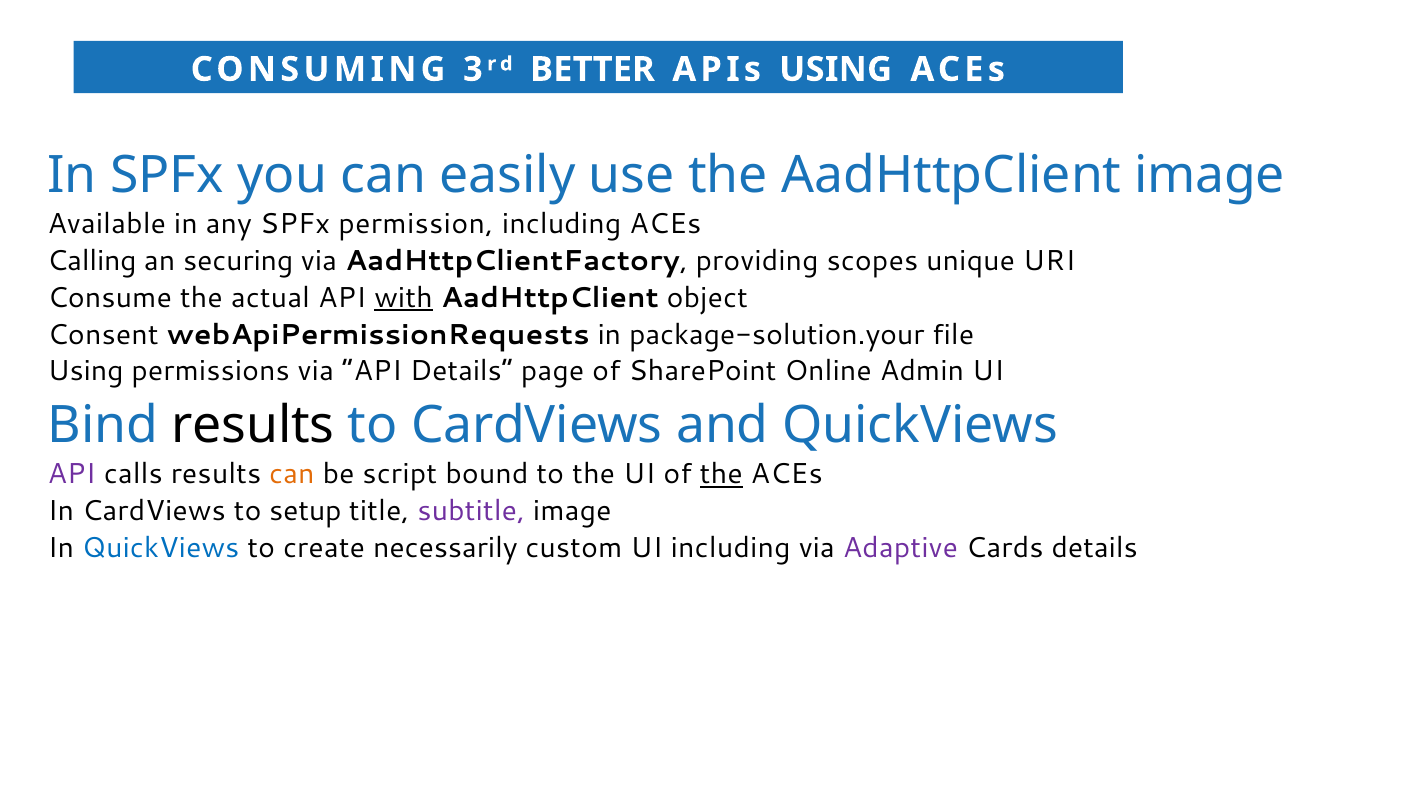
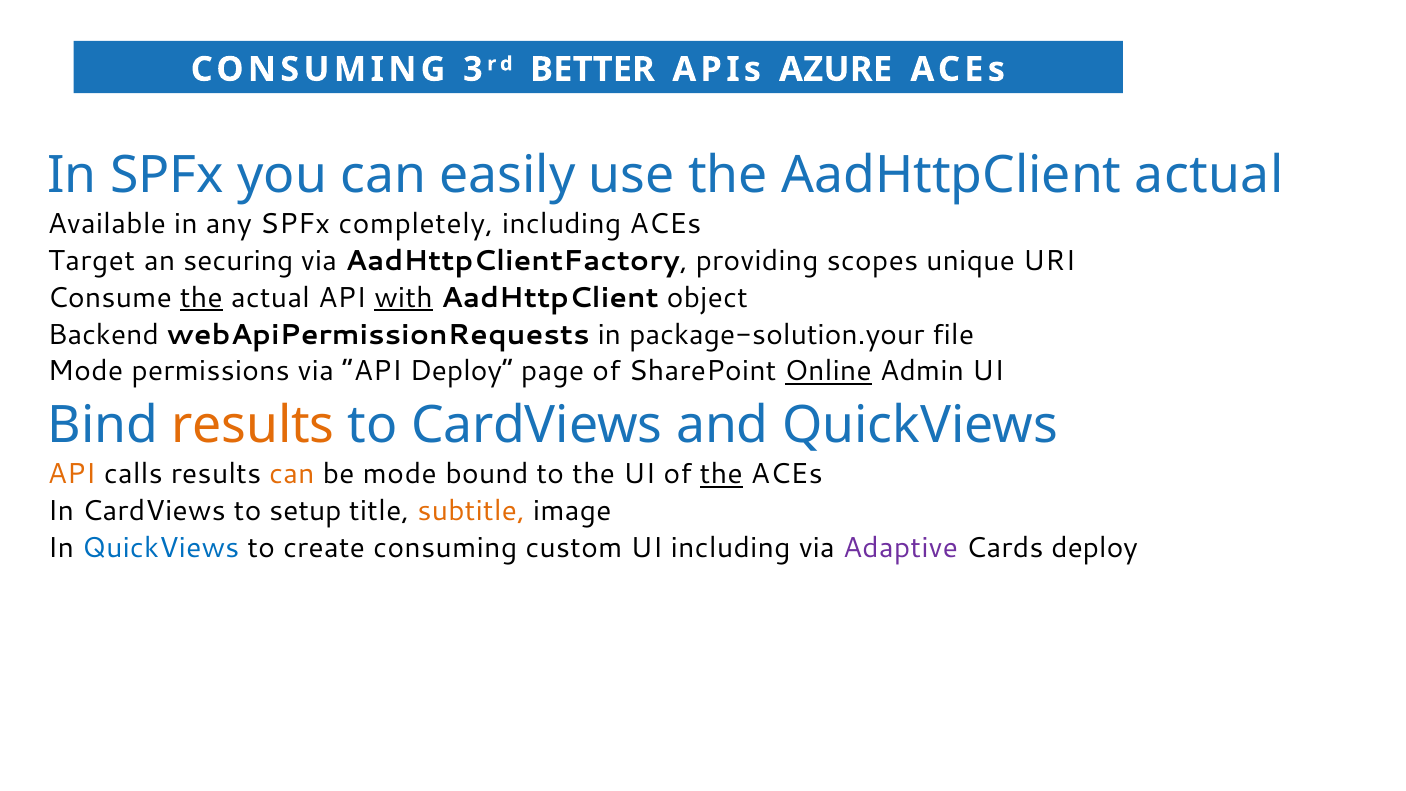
APIs USING: USING -> AZURE
AadHttpClient image: image -> actual
permission: permission -> completely
Calling: Calling -> Target
the at (201, 298) underline: none -> present
Consent: Consent -> Backend
Using at (86, 371): Using -> Mode
API Details: Details -> Deploy
Online underline: none -> present
results at (253, 425) colour: black -> orange
API at (72, 474) colour: purple -> orange
be script: script -> mode
subtitle colour: purple -> orange
create necessarily: necessarily -> consuming
Cards details: details -> deploy
